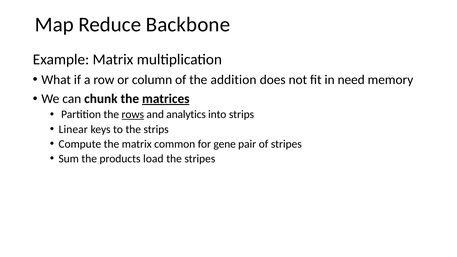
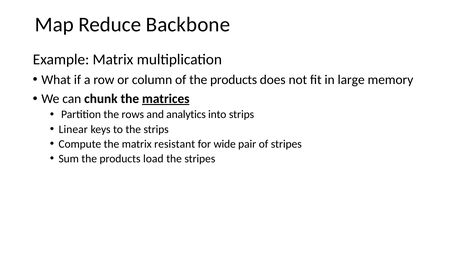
of the addition: addition -> products
need: need -> large
rows underline: present -> none
common: common -> resistant
gene: gene -> wide
